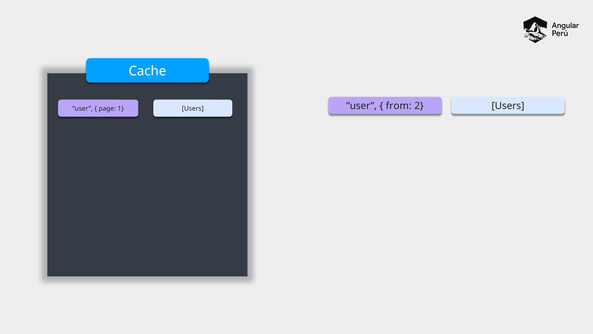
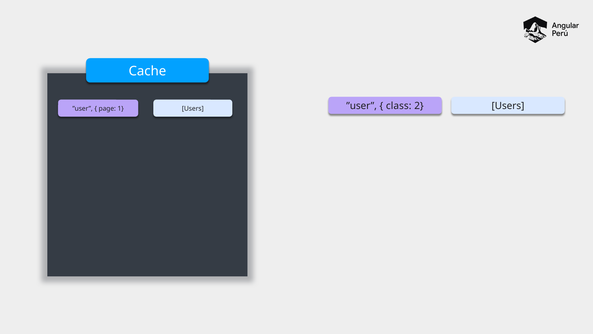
from: from -> class
